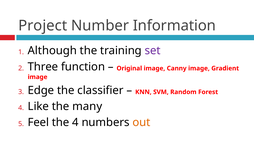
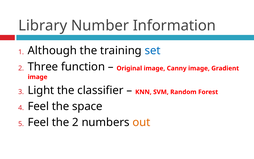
Project: Project -> Library
set colour: purple -> blue
Edge: Edge -> Light
Like at (38, 106): Like -> Feel
many: many -> space
the 4: 4 -> 2
